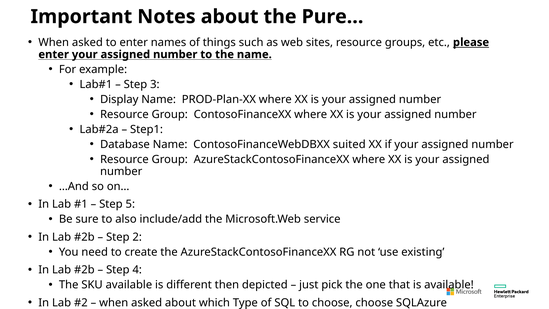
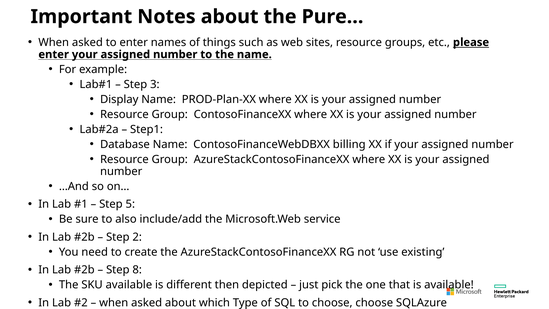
suited: suited -> billing
4: 4 -> 8
